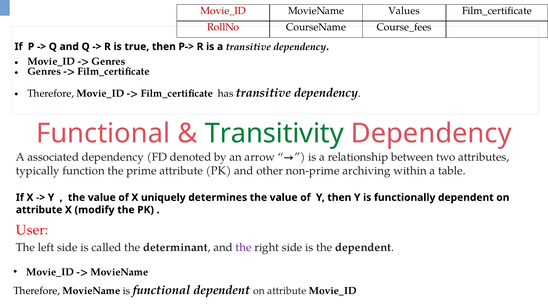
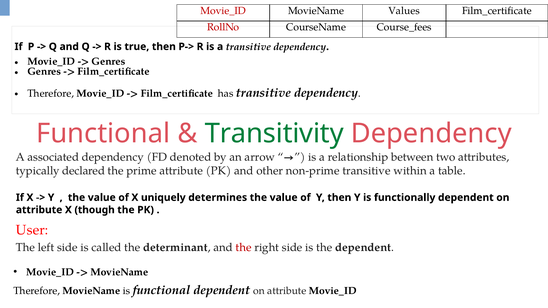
function: function -> declared
non-prime archiving: archiving -> transitive
modify: modify -> though
the at (244, 248) colour: purple -> red
